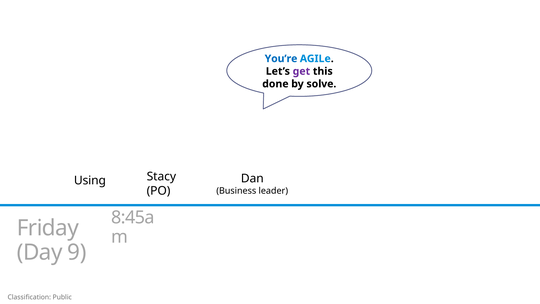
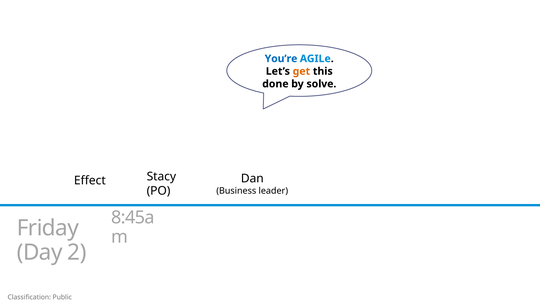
get colour: purple -> orange
Using: Using -> Effect
9: 9 -> 2
